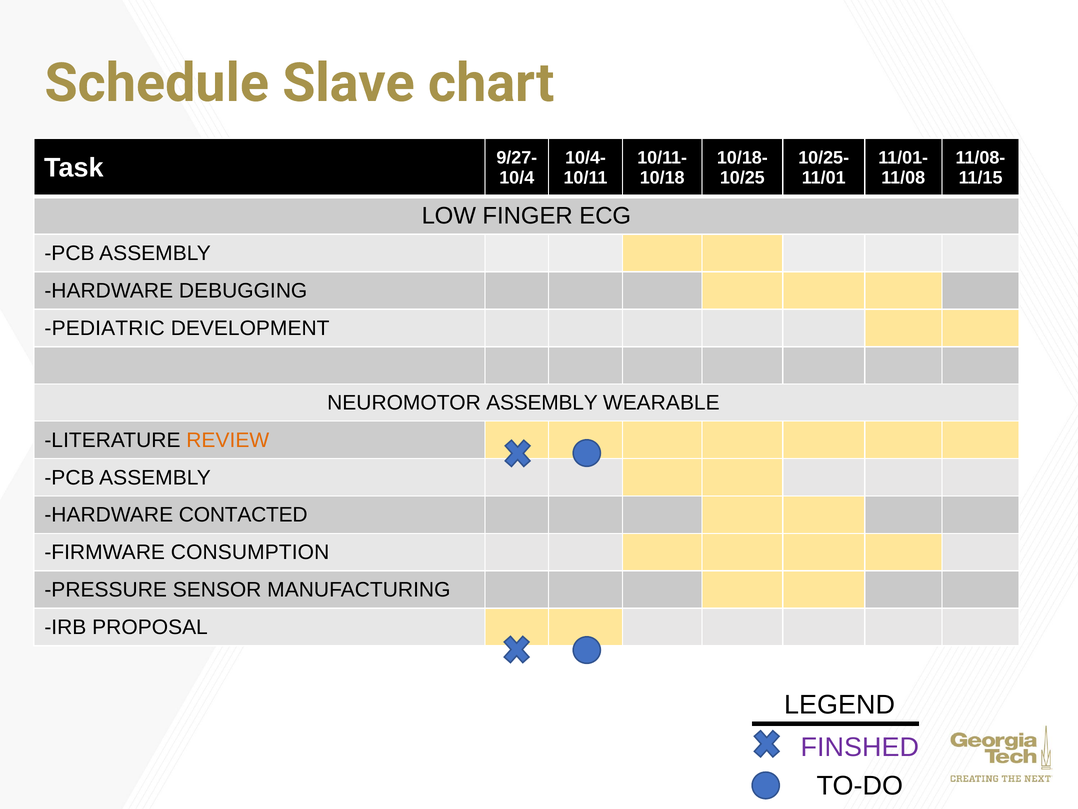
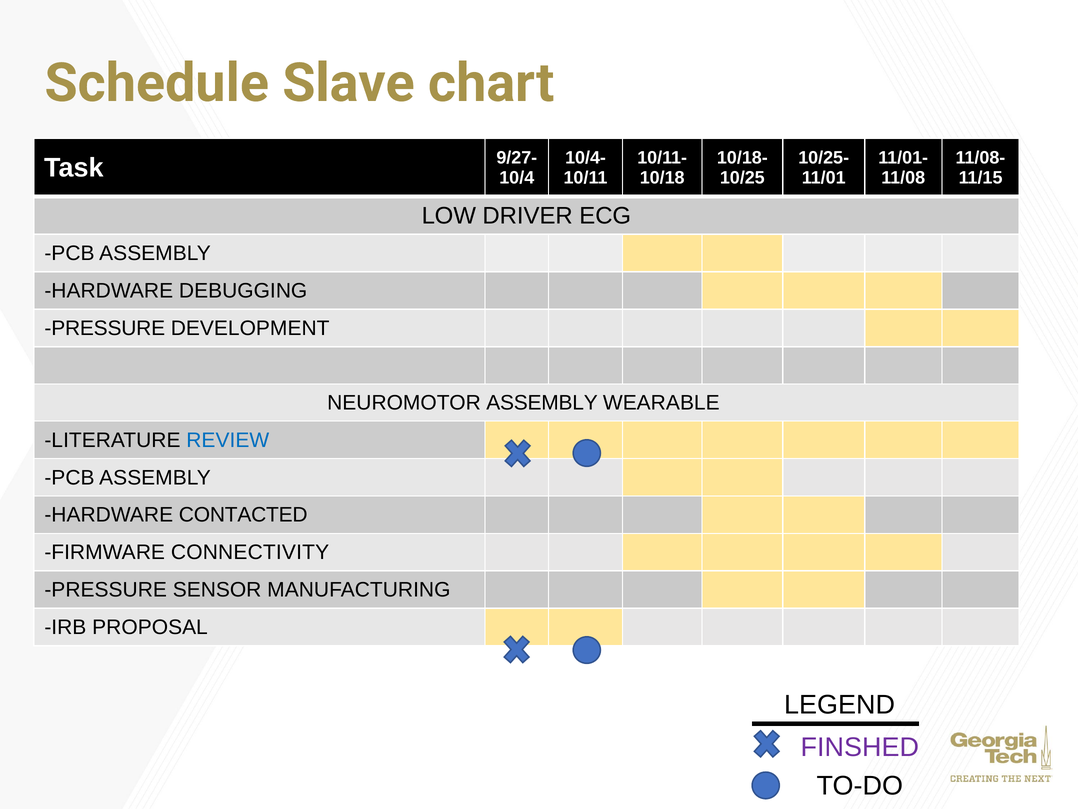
FINGER: FINGER -> DRIVER
PEDIATRIC at (105, 328): PEDIATRIC -> PRESSURE
REVIEW colour: orange -> blue
CONSUMPTION: CONSUMPTION -> CONNECTIVITY
